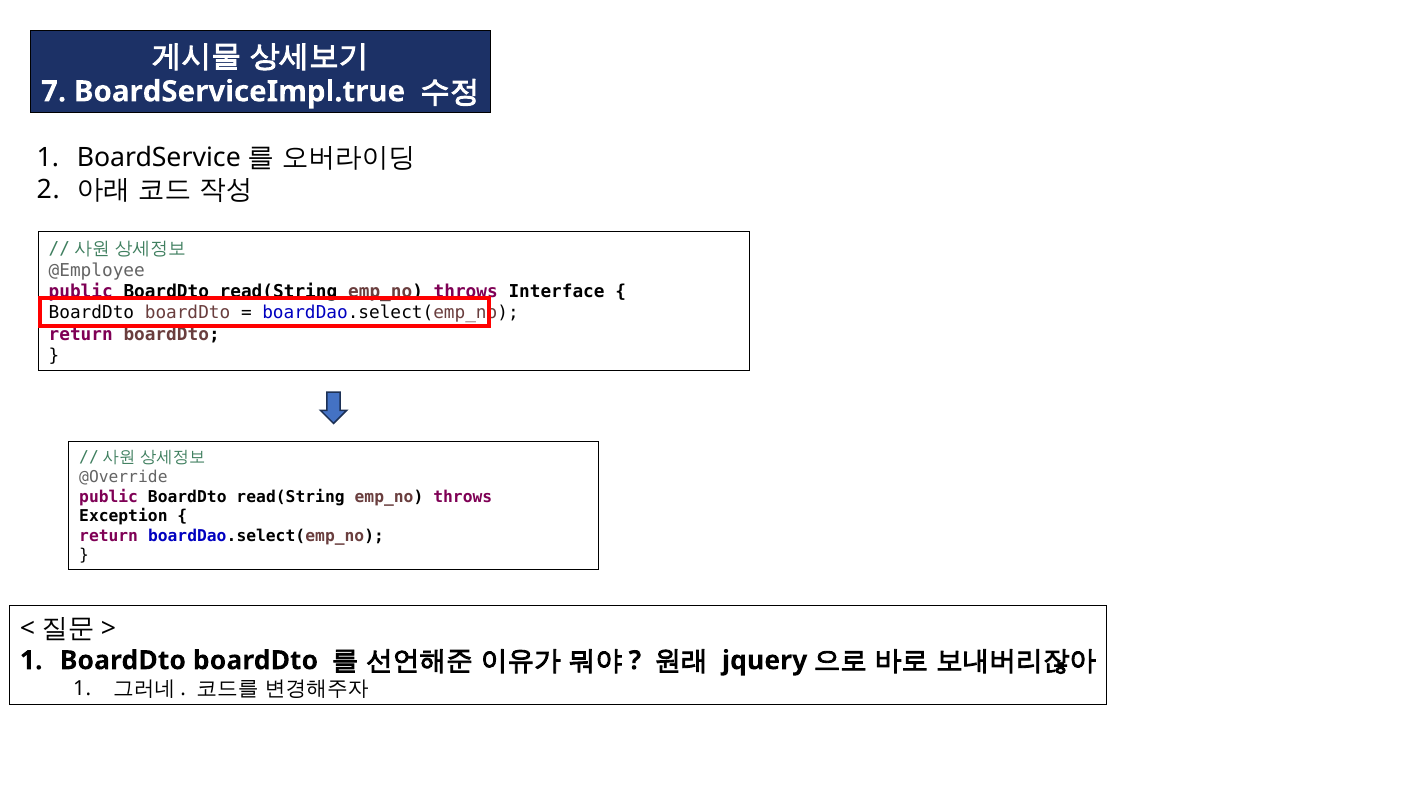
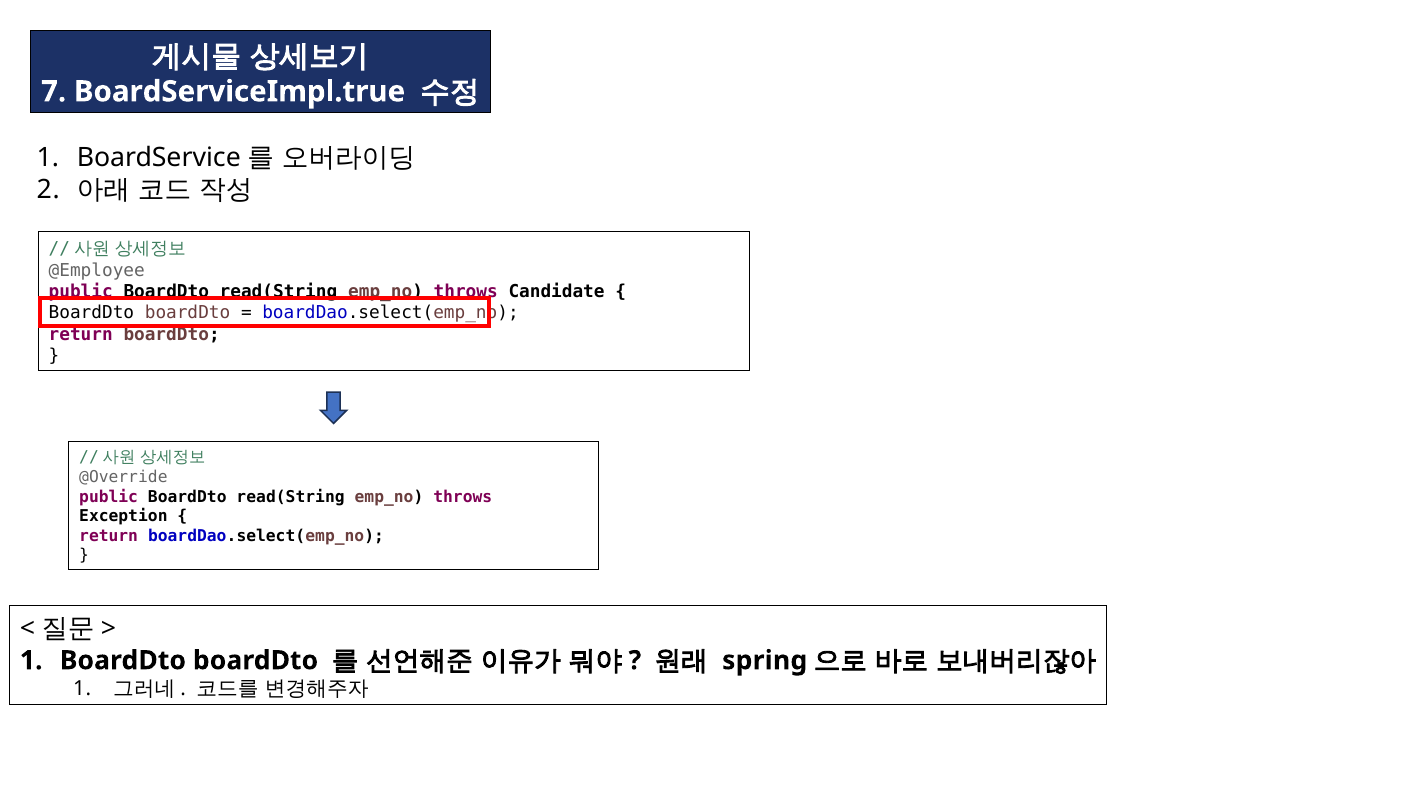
Interface: Interface -> Candidate
jquery: jquery -> spring
